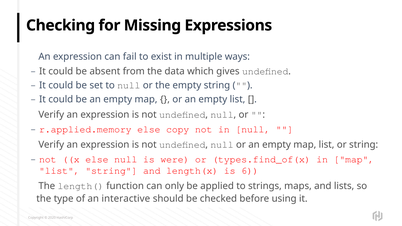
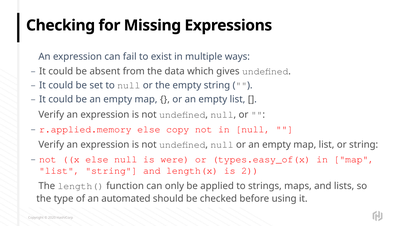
types.find_of(x: types.find_of(x -> types.easy_of(x
6: 6 -> 2
interactive: interactive -> automated
